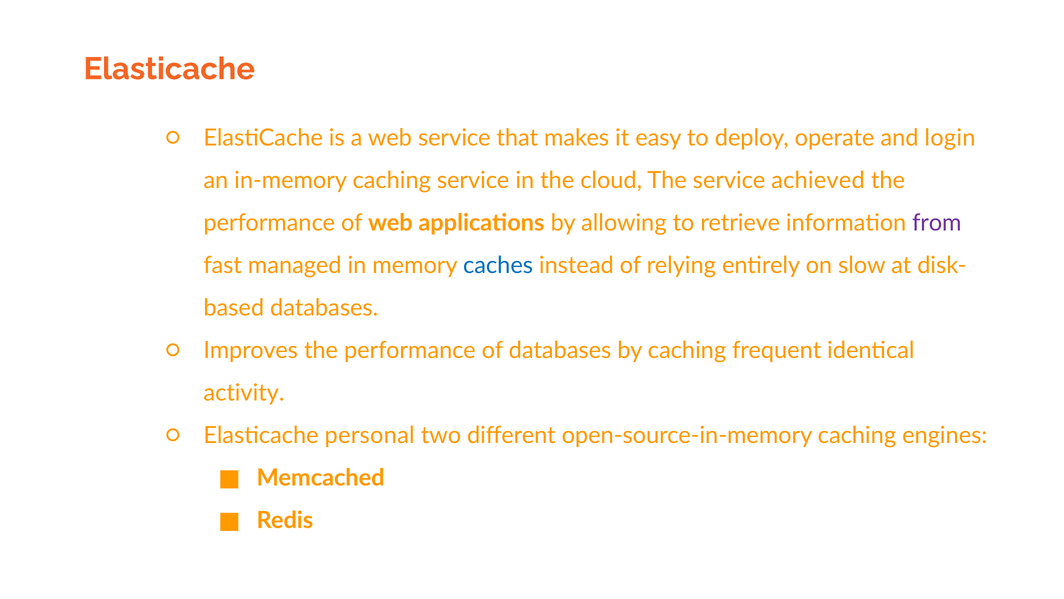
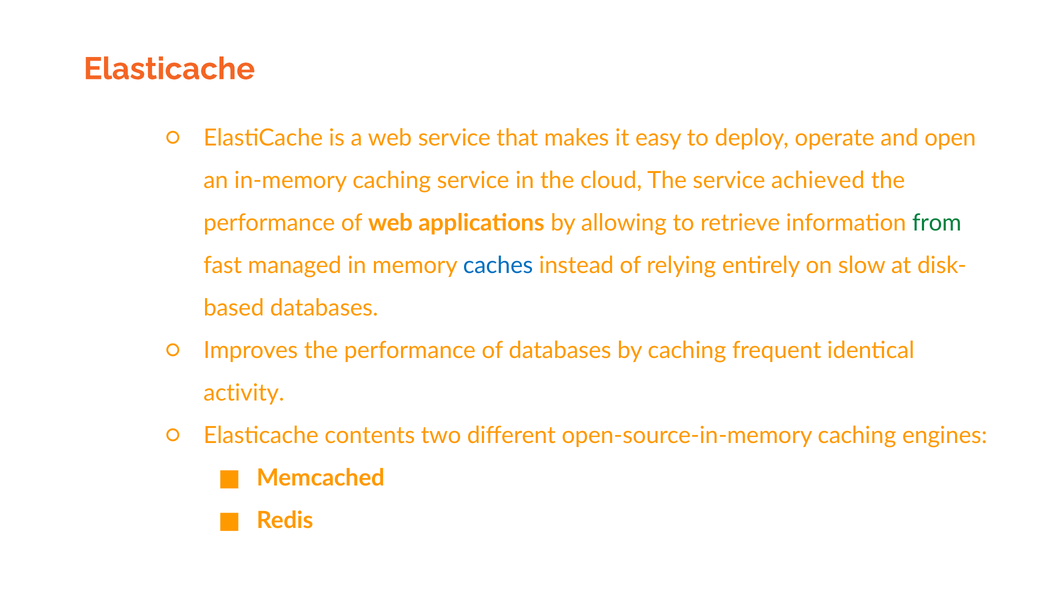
login: login -> open
from colour: purple -> green
personal: personal -> contents
